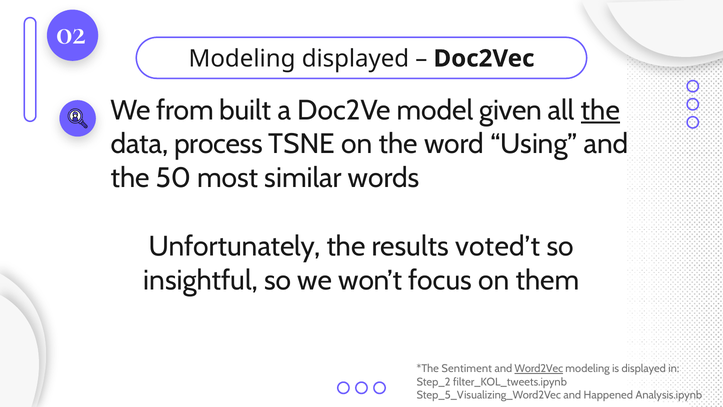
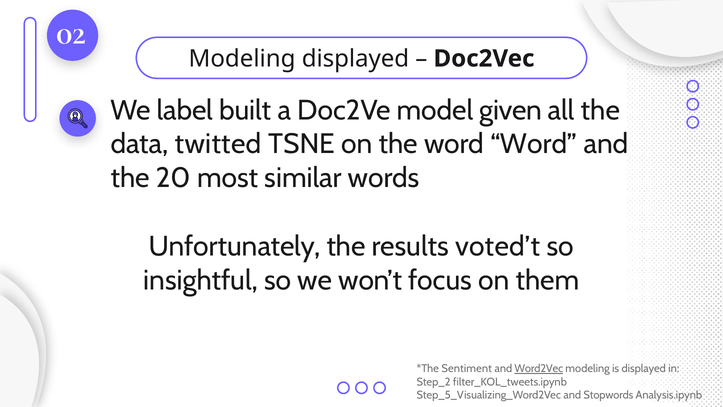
from: from -> label
the at (600, 110) underline: present -> none
process: process -> twitted
word Using: Using -> Word
50: 50 -> 20
Happened: Happened -> Stopwords
